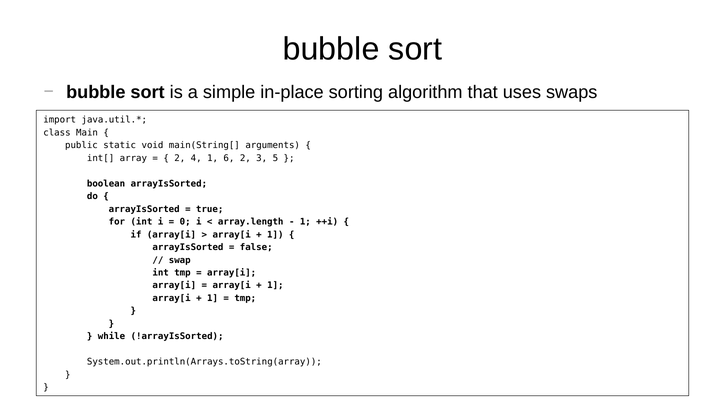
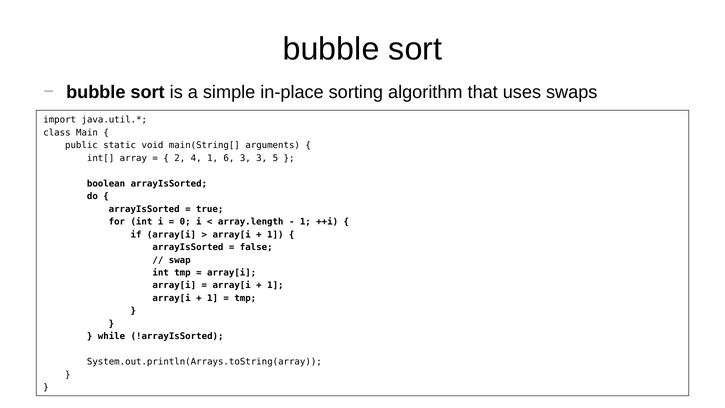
6 2: 2 -> 3
